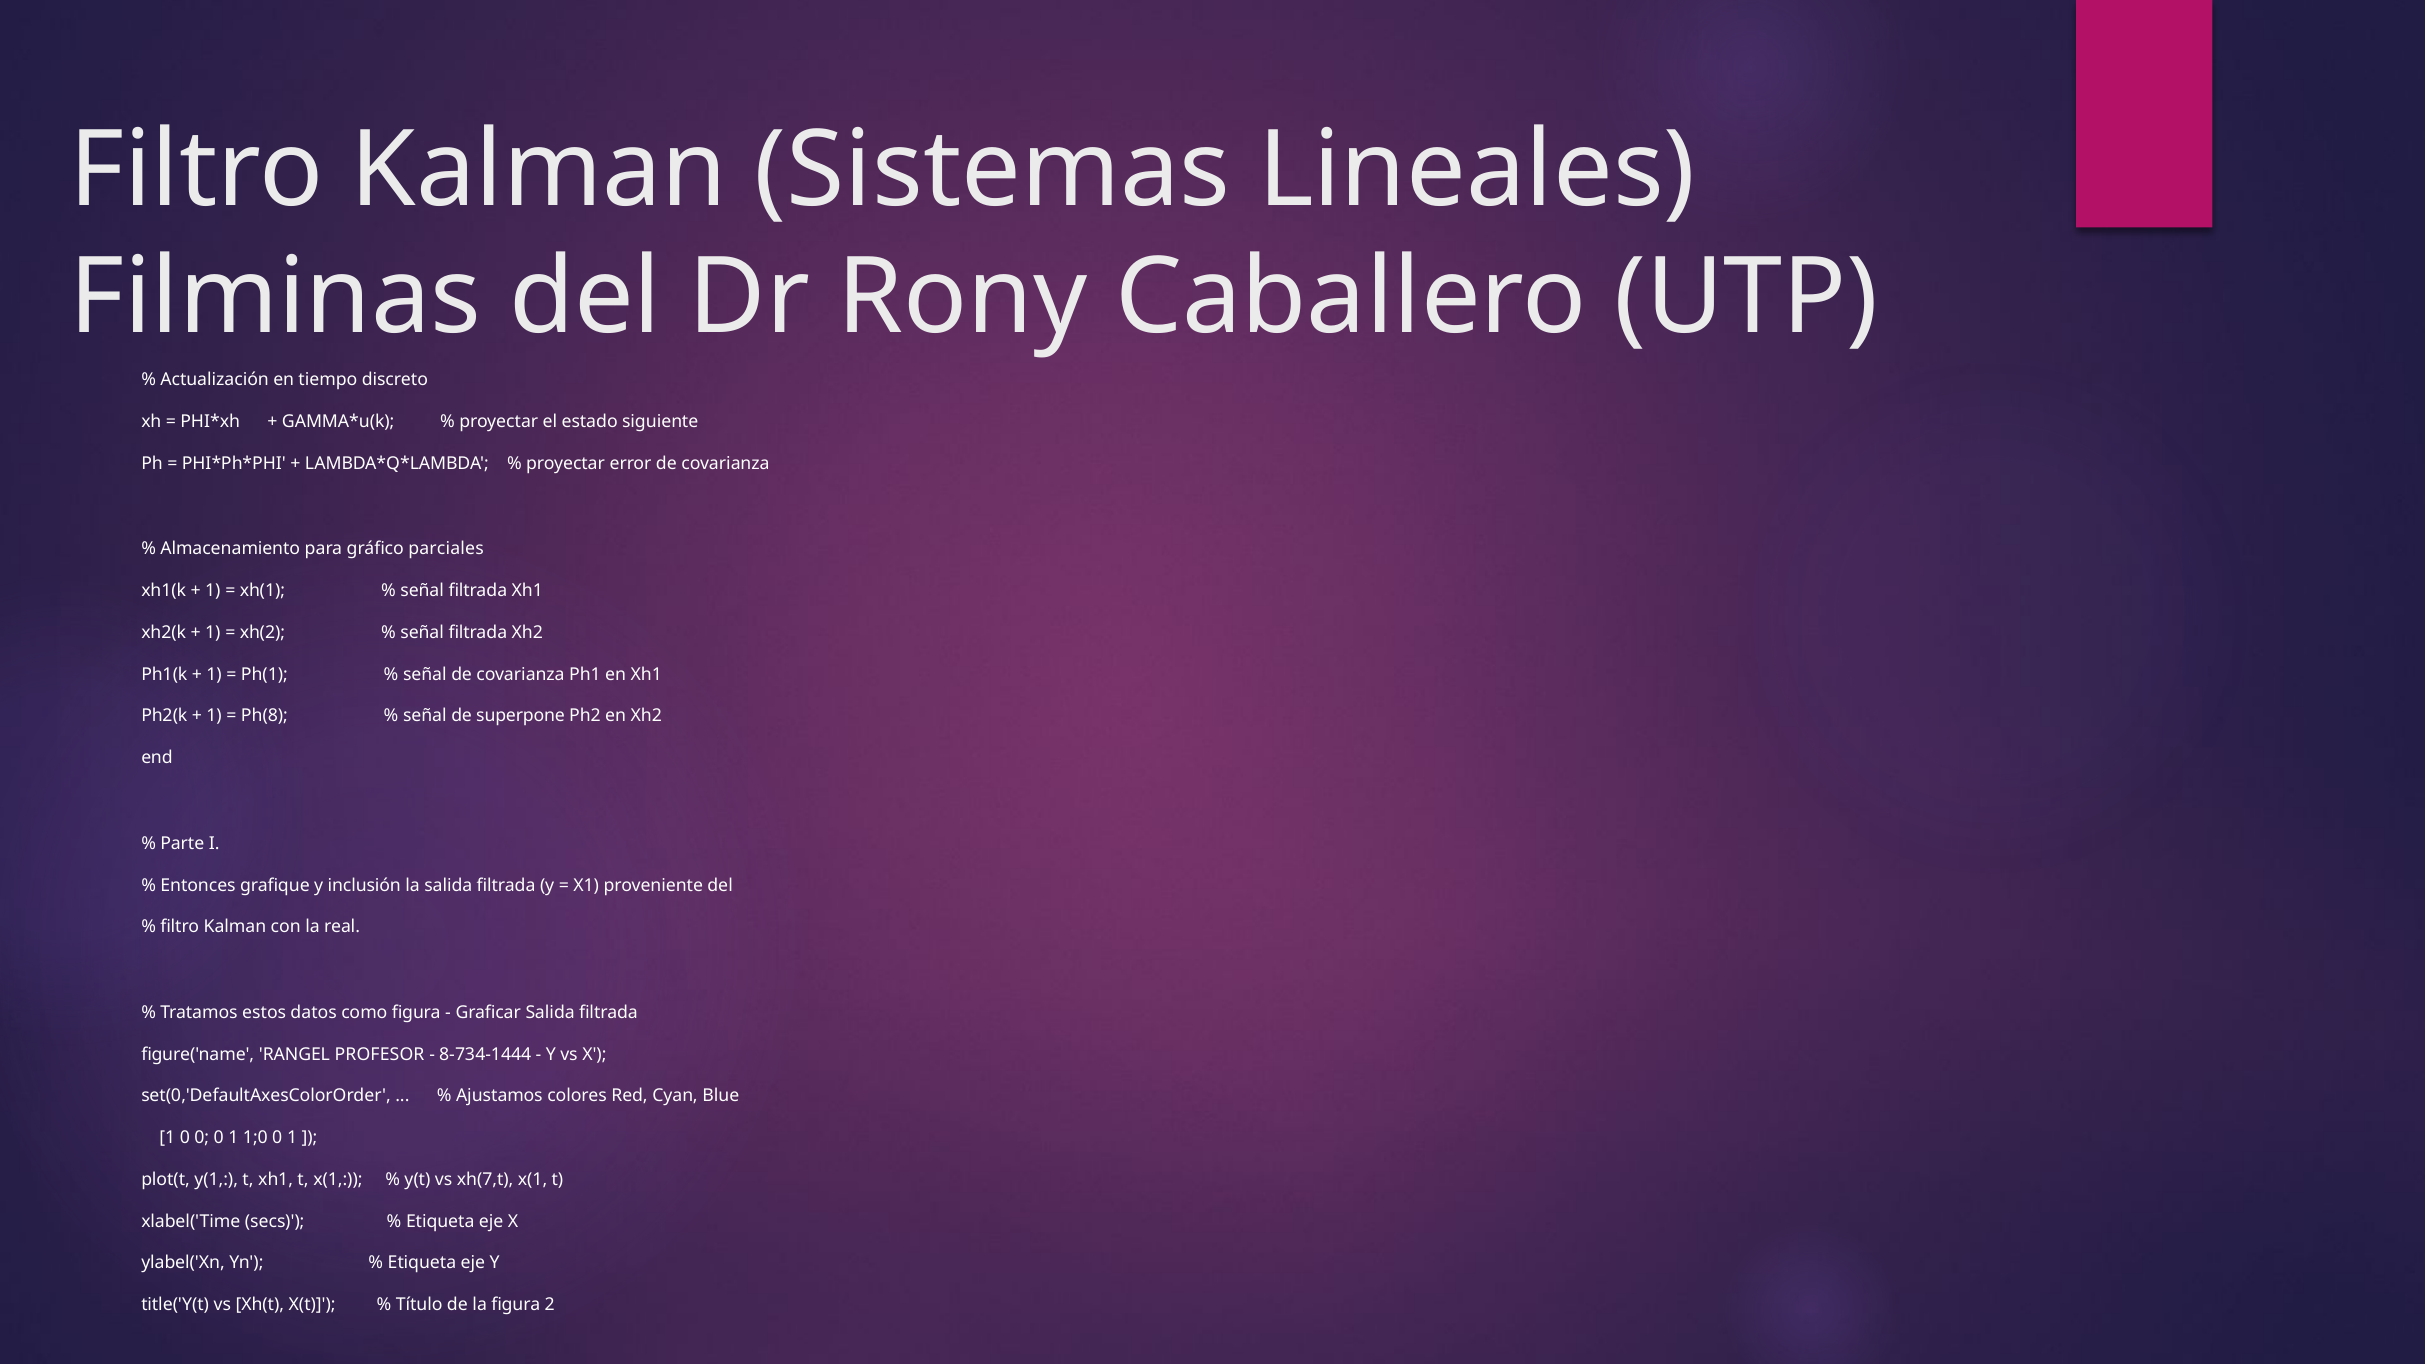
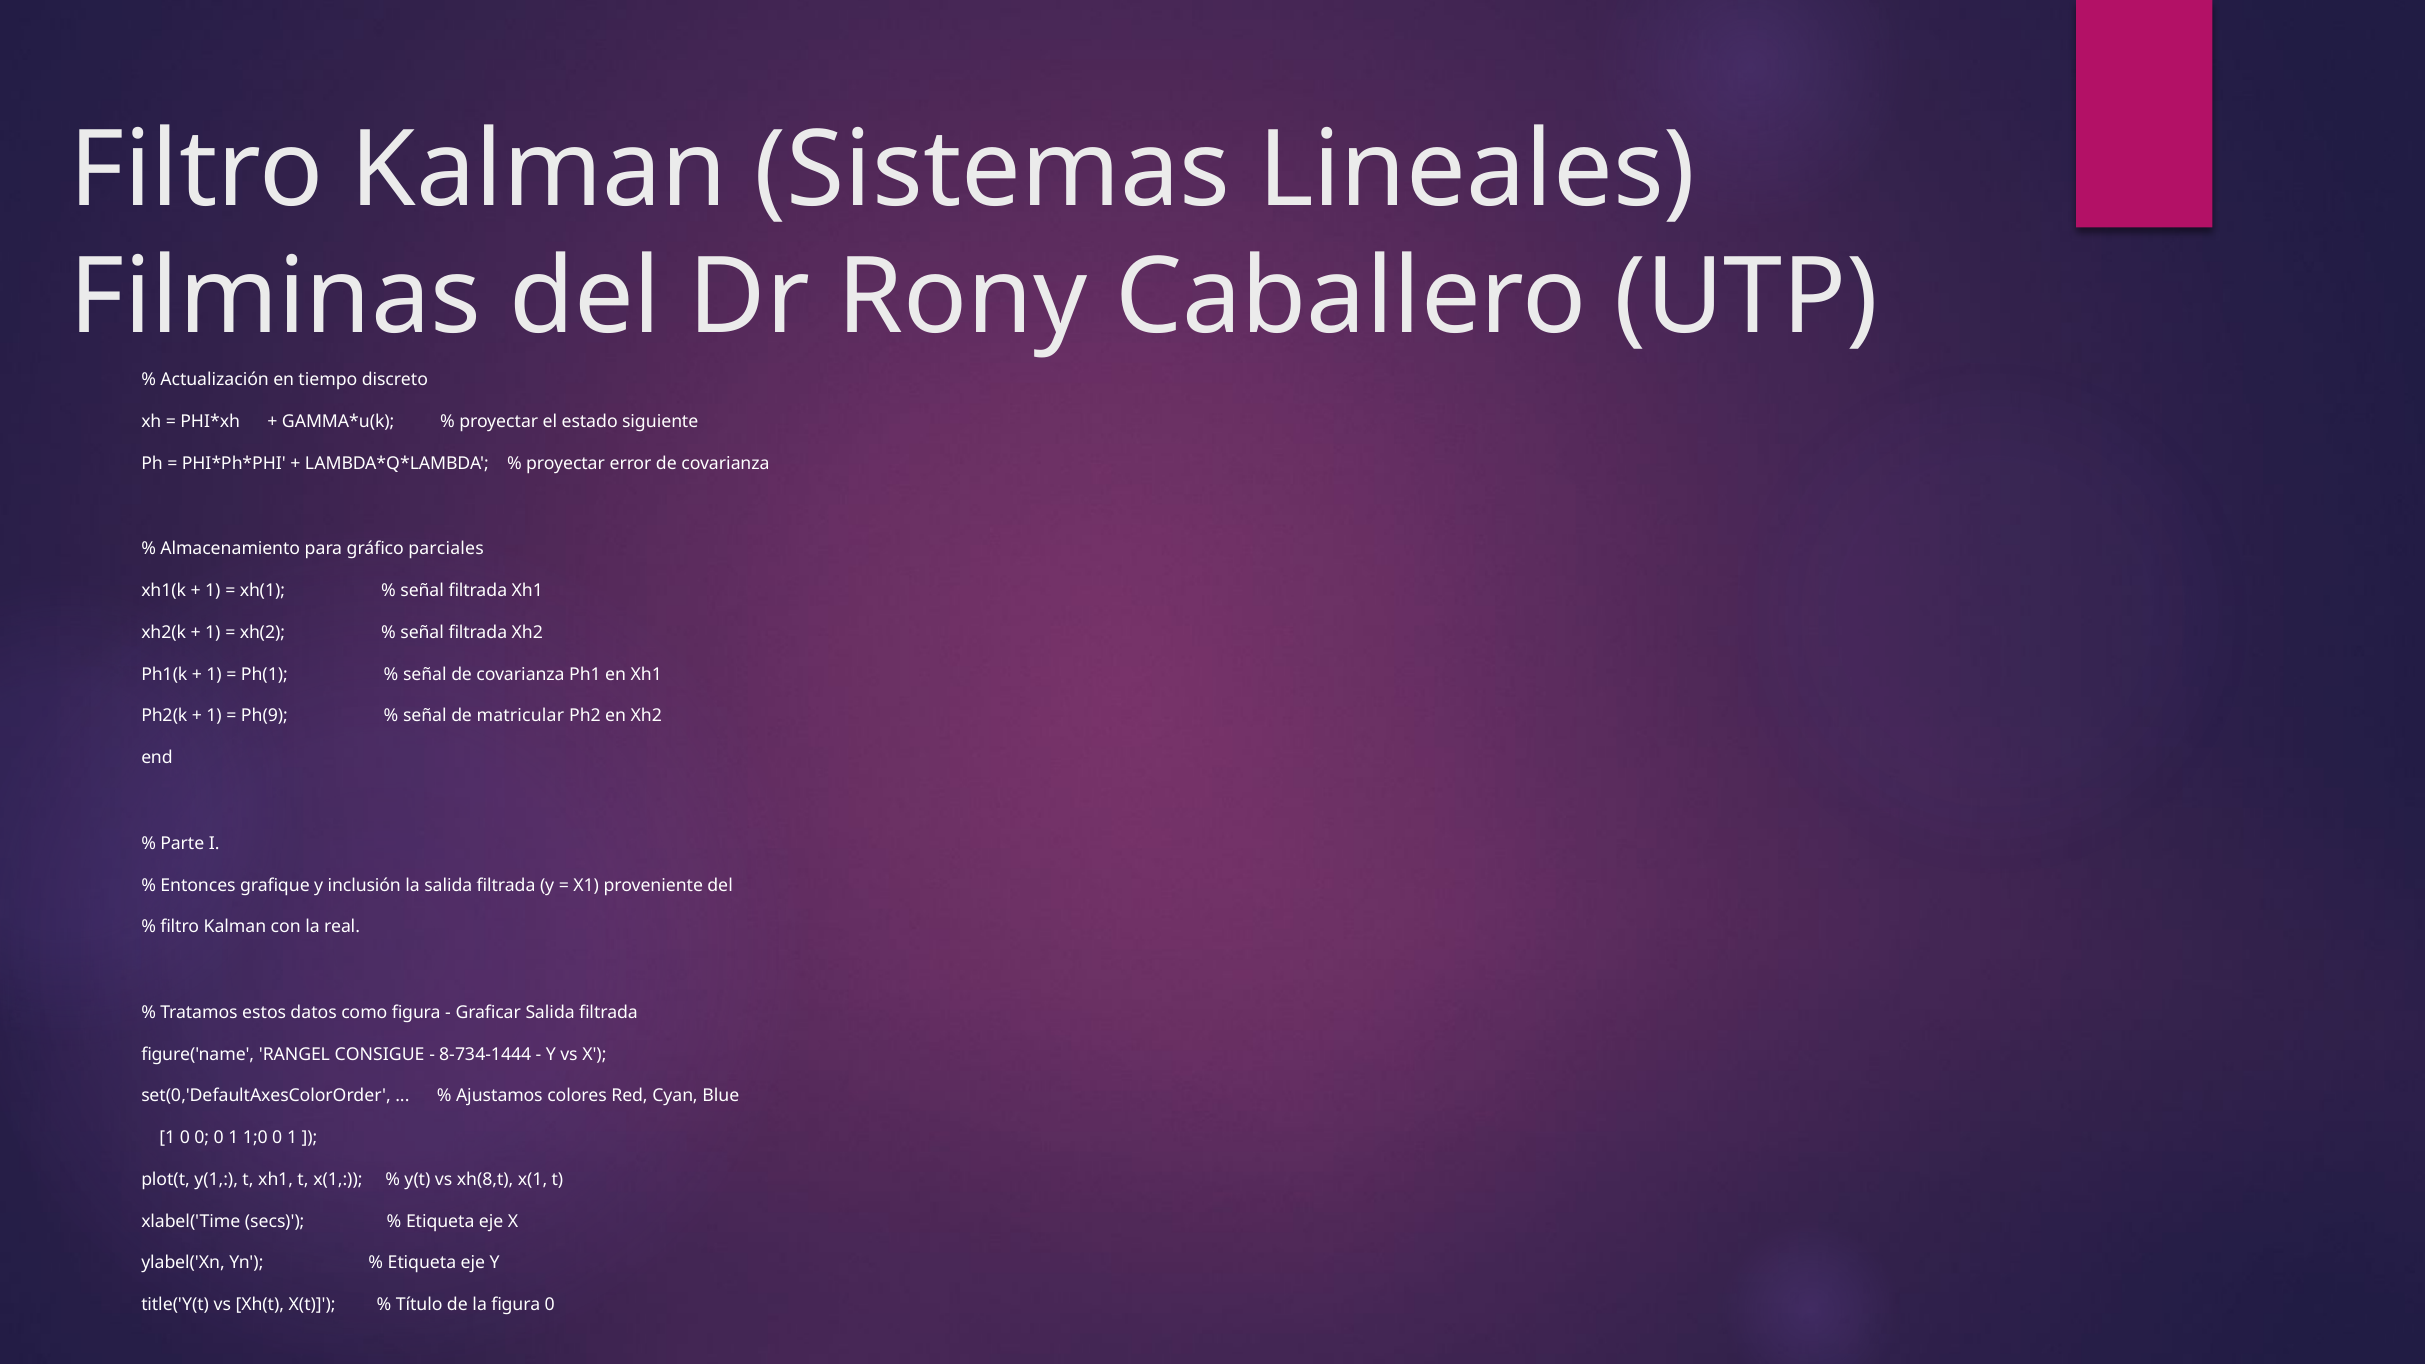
Ph(8: Ph(8 -> Ph(9
superpone: superpone -> matricular
PROFESOR: PROFESOR -> CONSIGUE
xh(7,t: xh(7,t -> xh(8,t
figura 2: 2 -> 0
